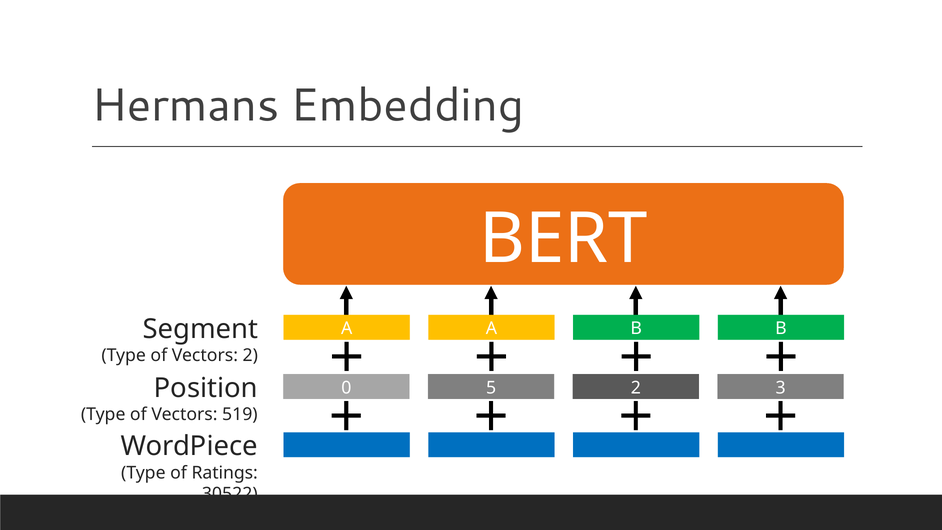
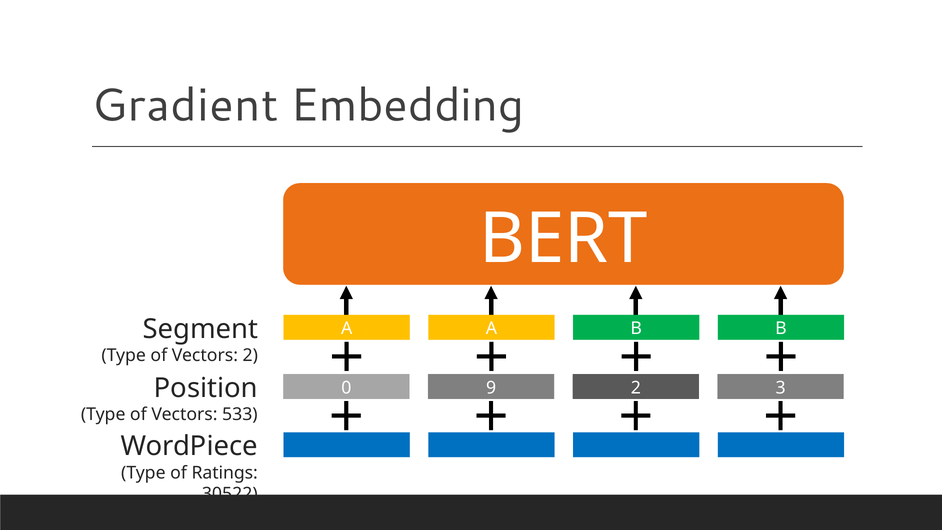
Hermans: Hermans -> Gradient
5: 5 -> 9
519: 519 -> 533
